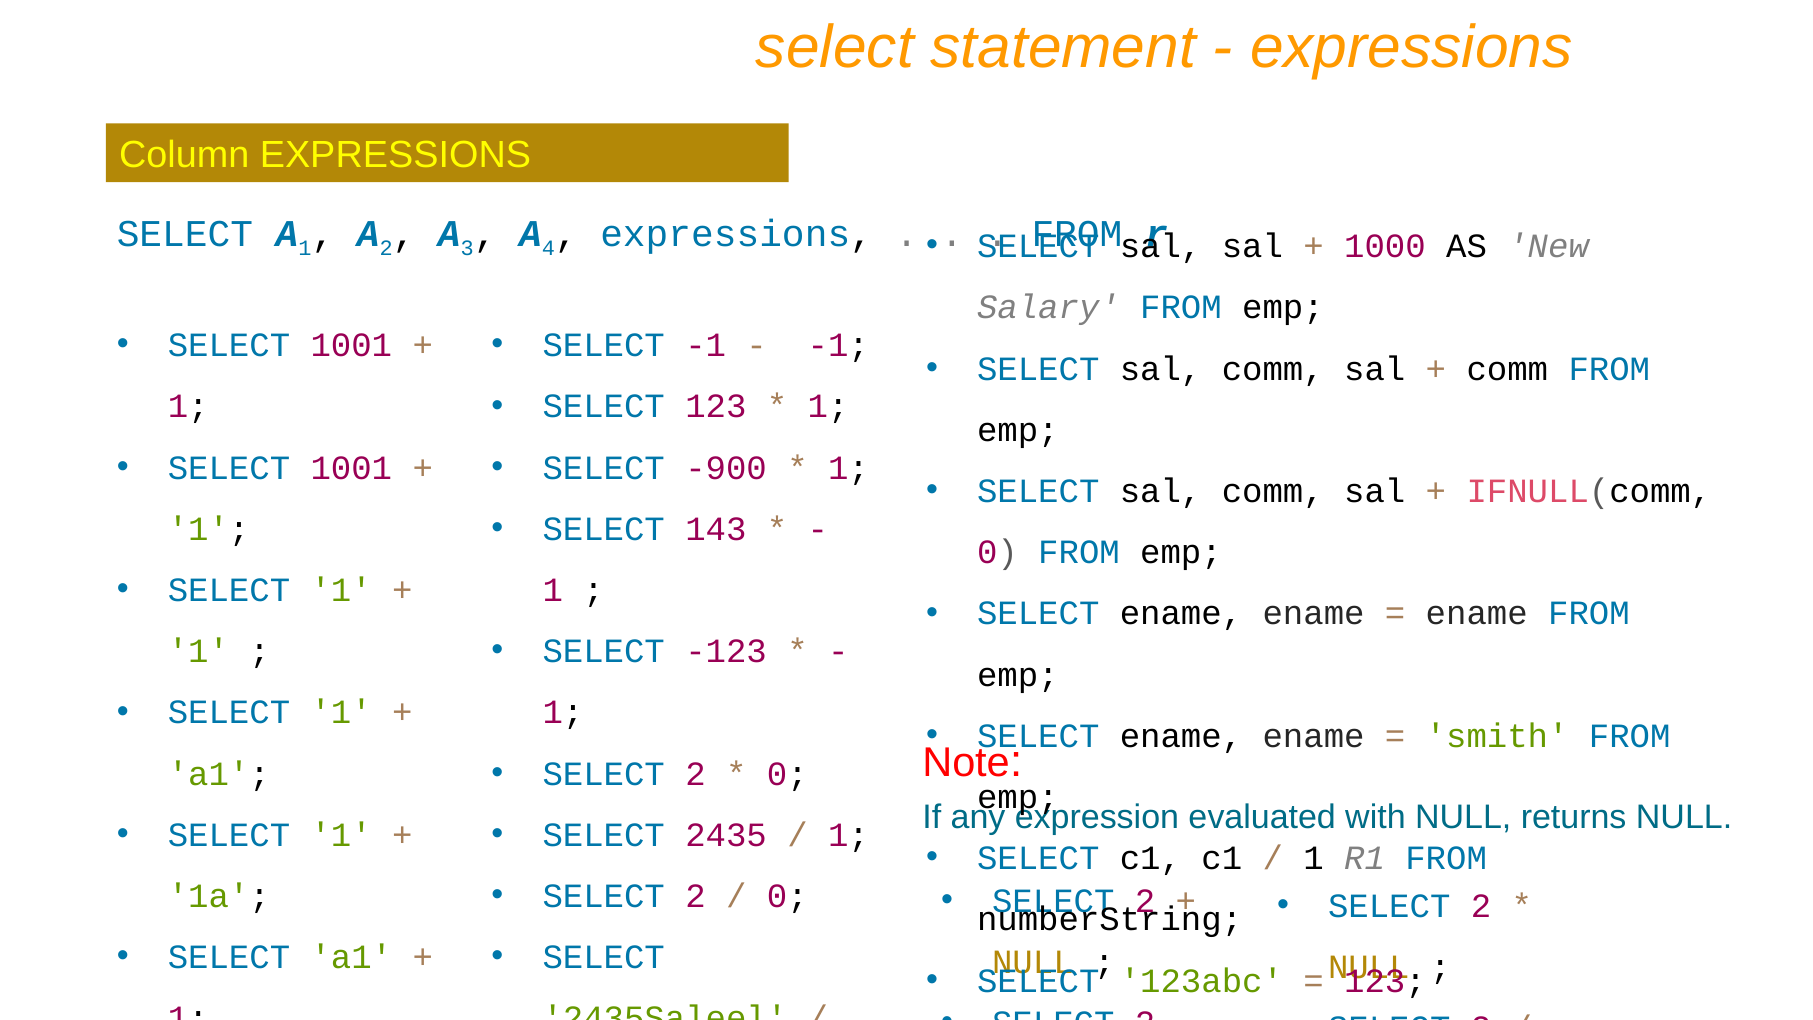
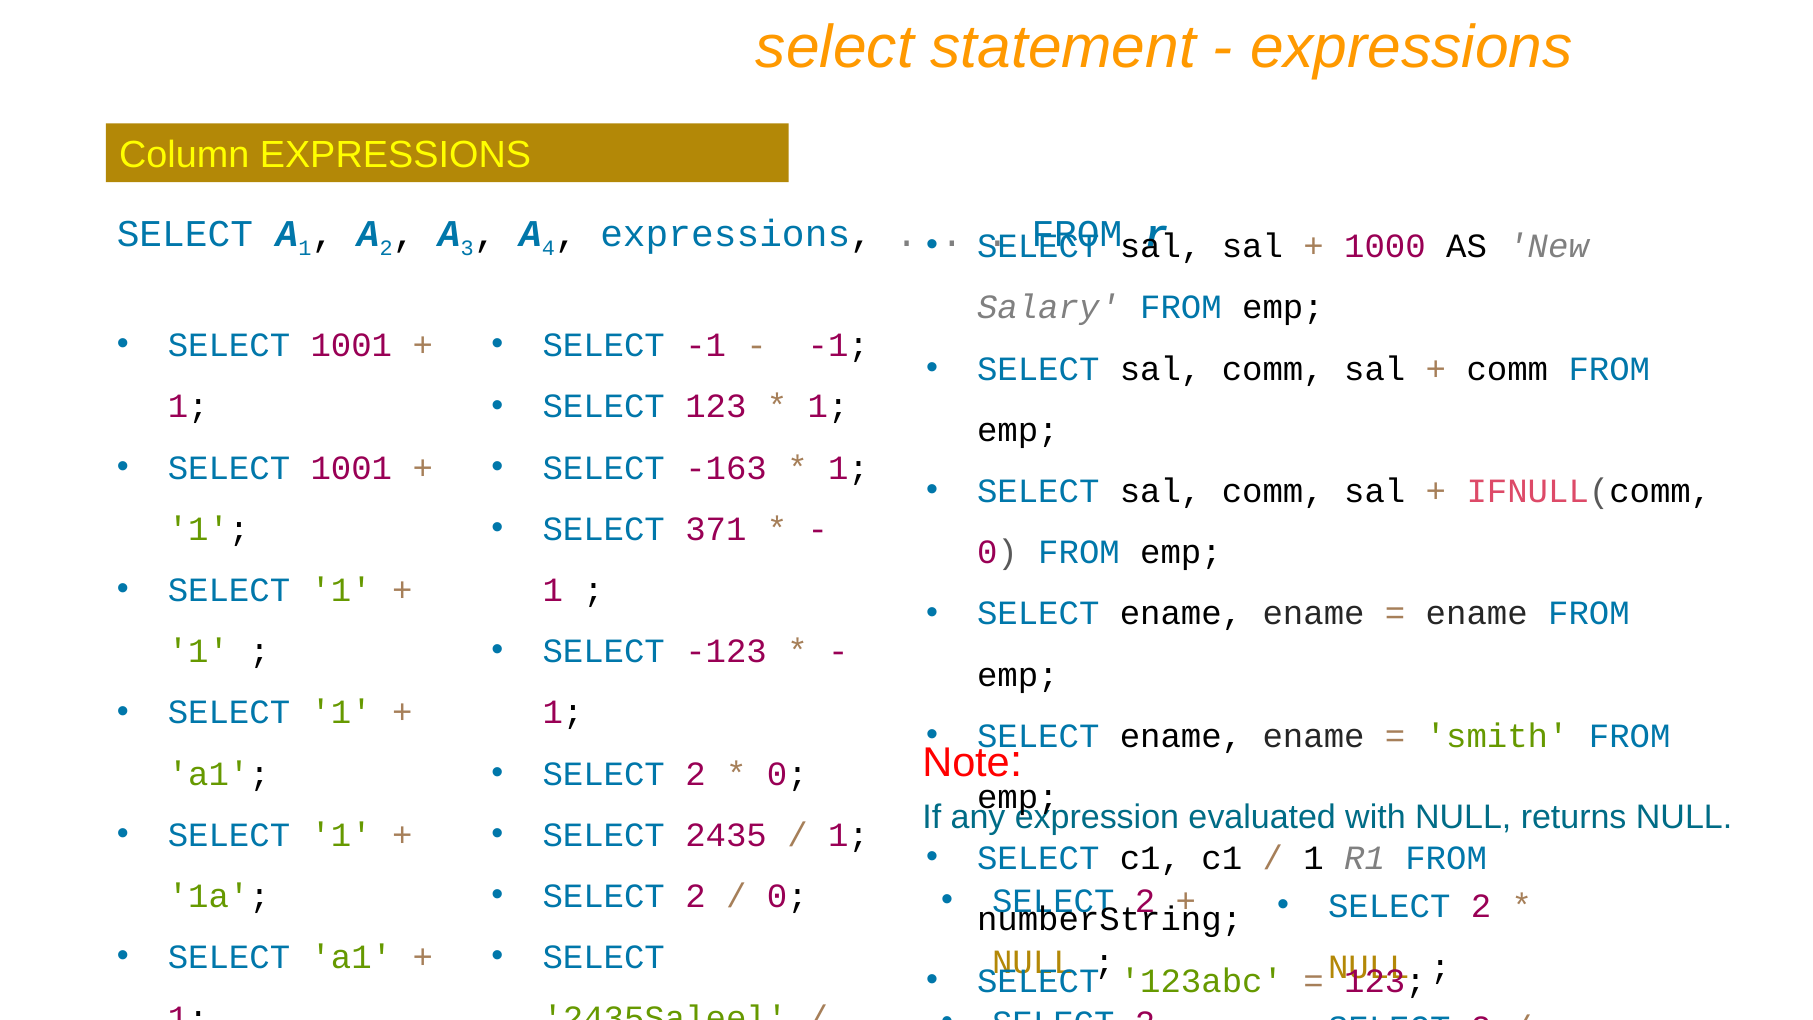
-900: -900 -> -163
143: 143 -> 371
